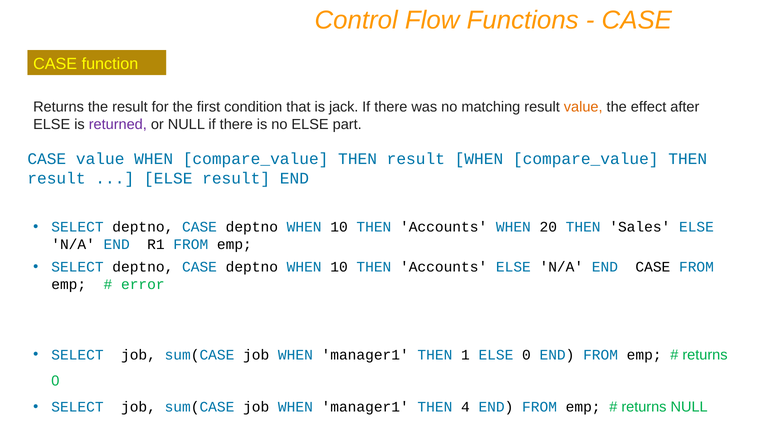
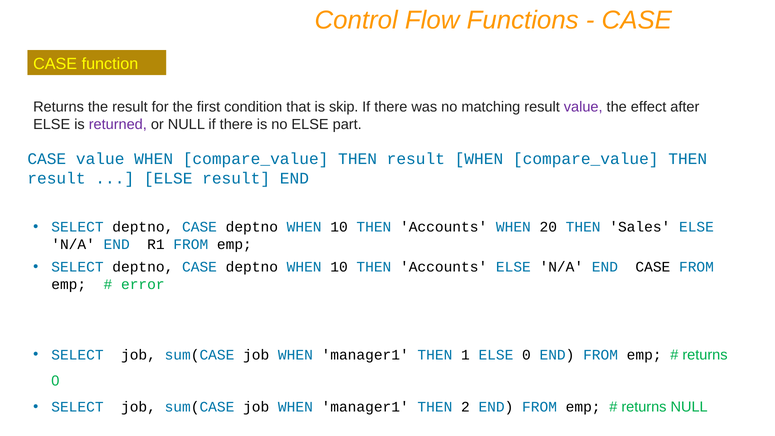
jack: jack -> skip
value at (583, 107) colour: orange -> purple
4: 4 -> 2
